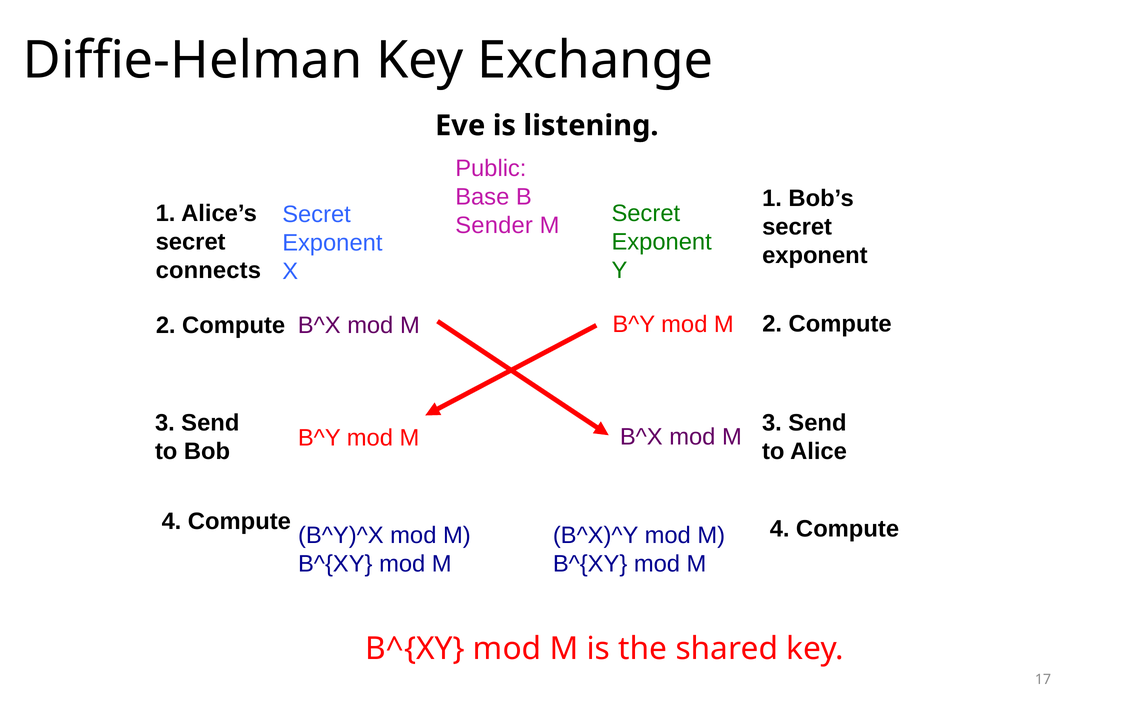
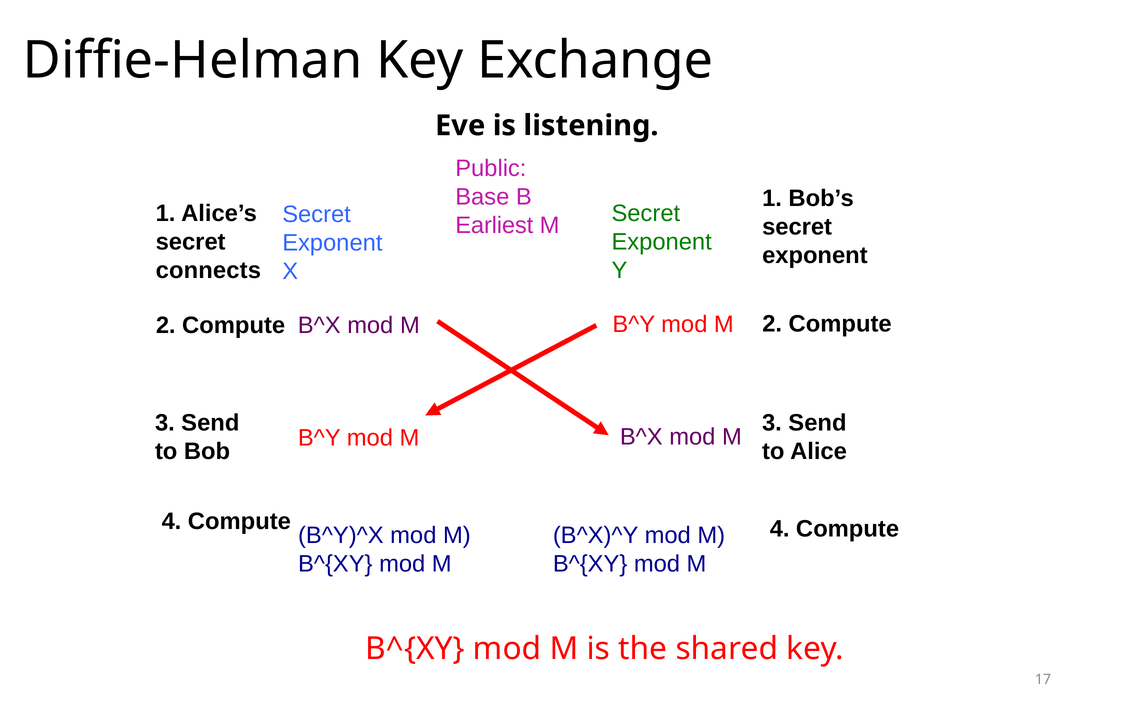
Sender: Sender -> Earliest
